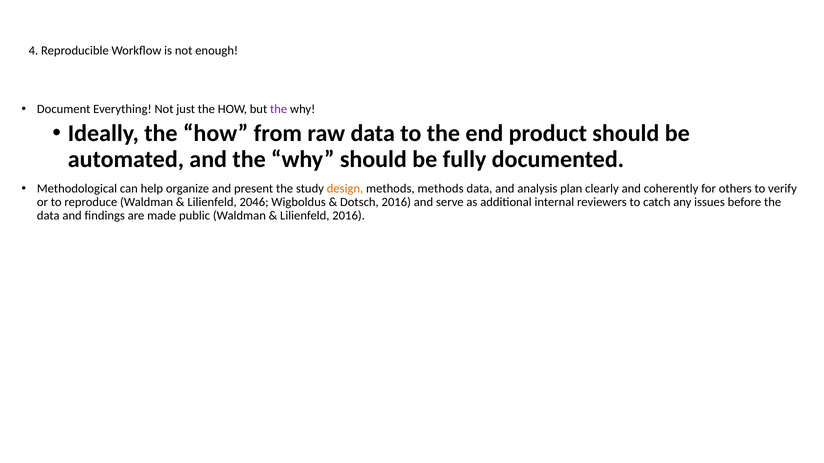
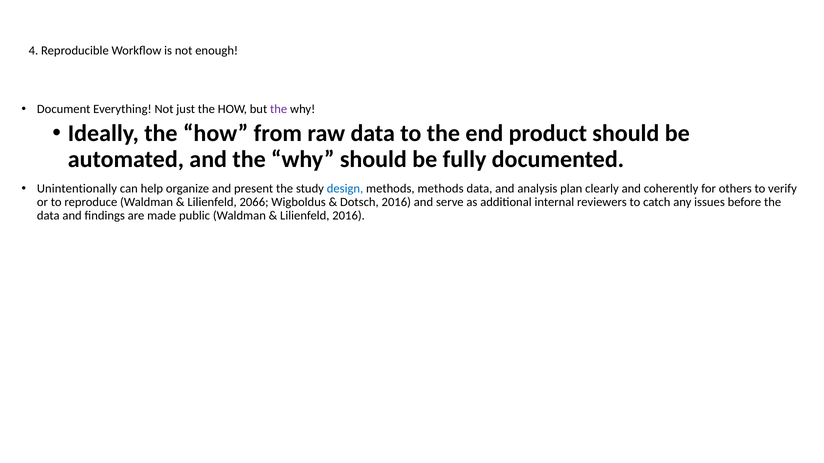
Methodological: Methodological -> Unintentionally
design colour: orange -> blue
2046: 2046 -> 2066
